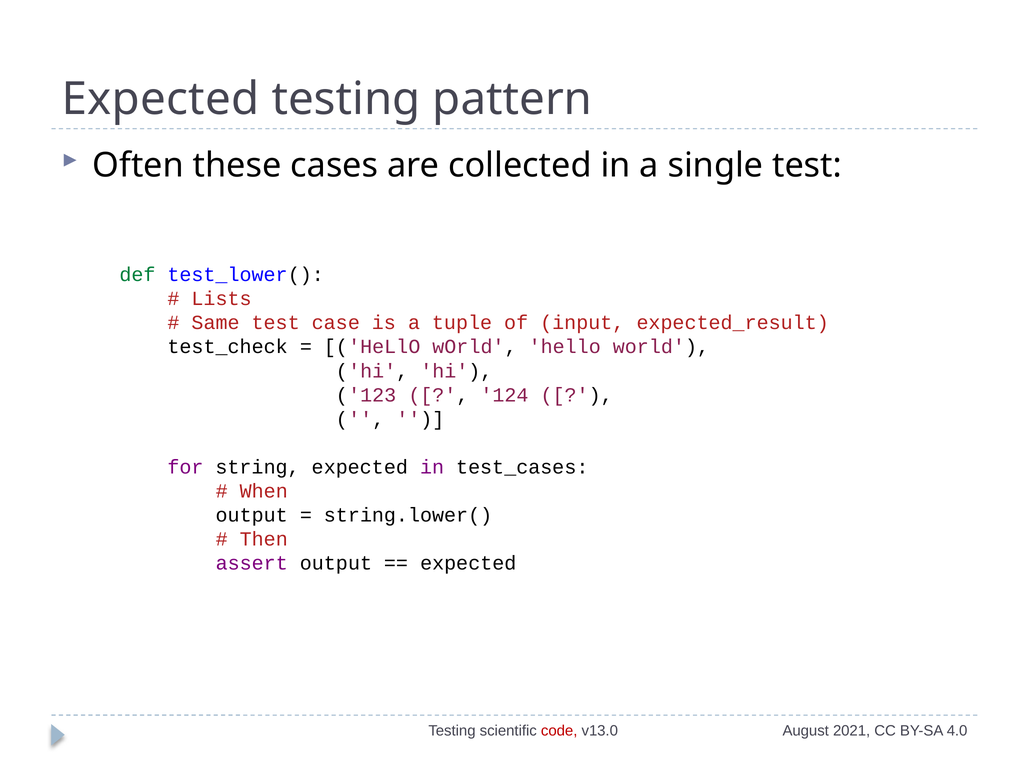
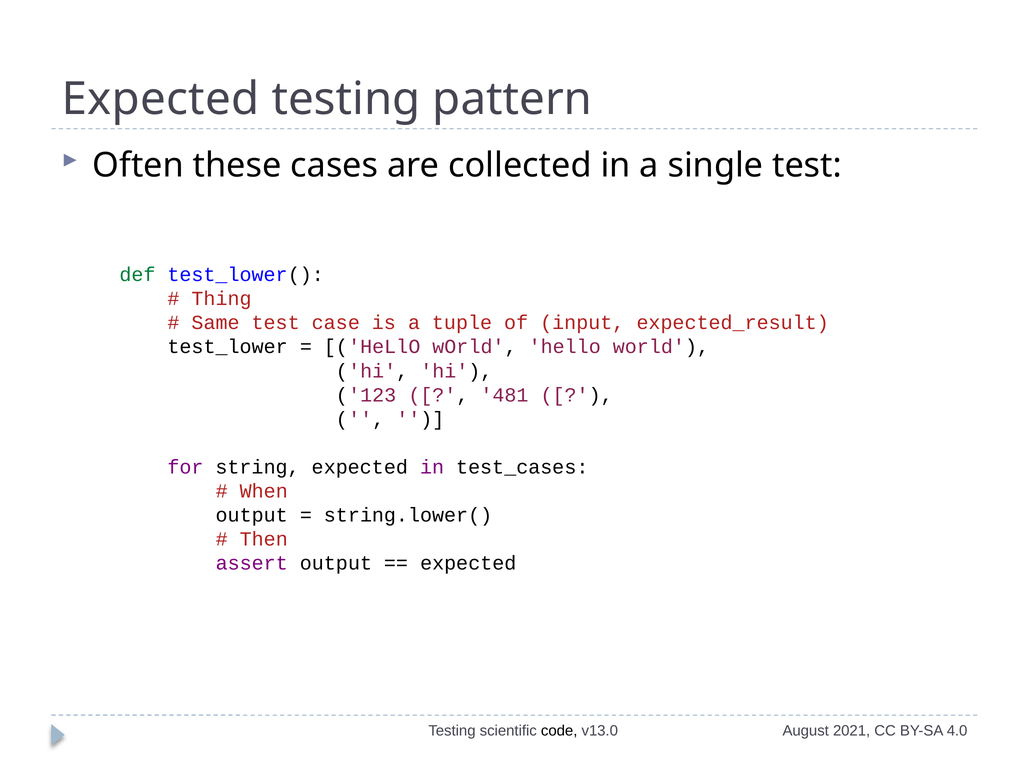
Lists: Lists -> Thing
test_check: test_check -> test_lower
124: 124 -> 481
code colour: red -> black
